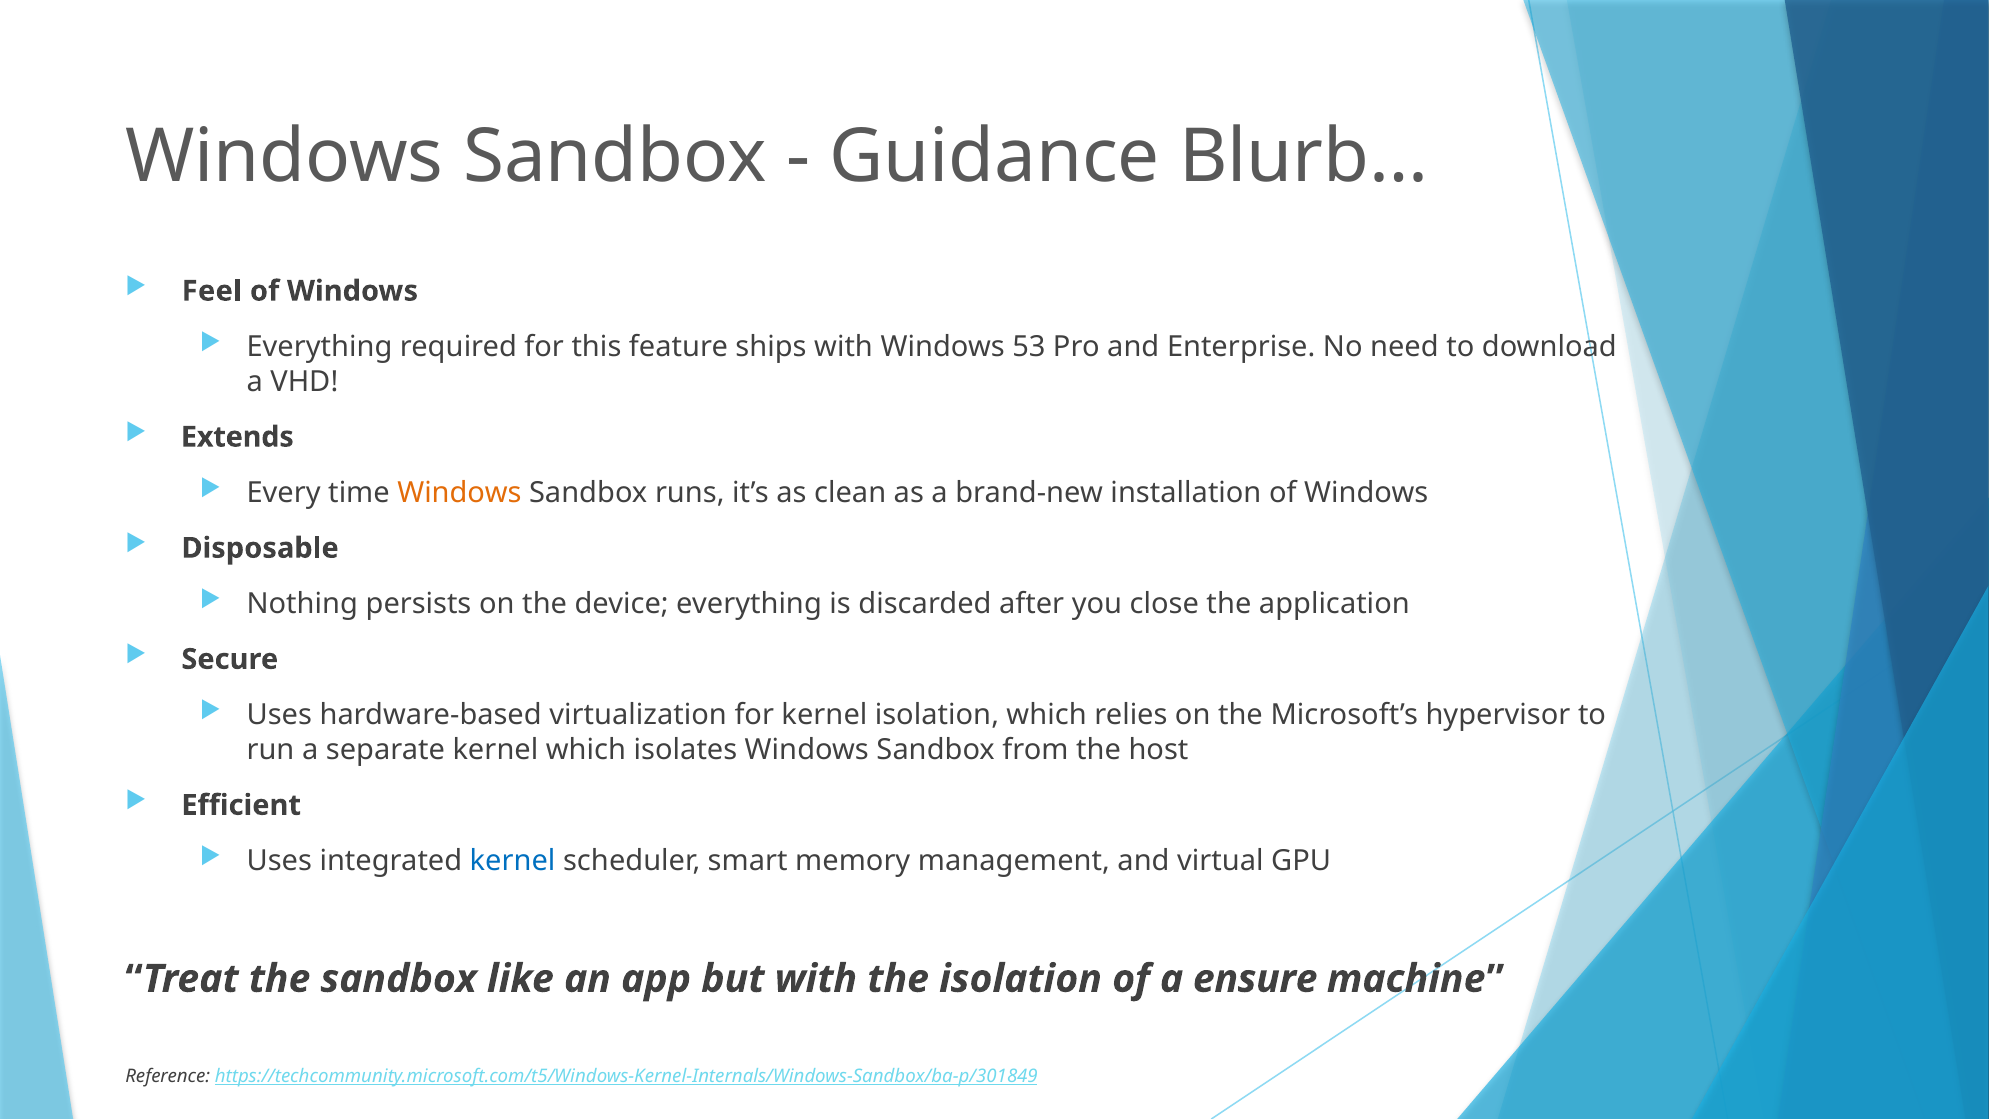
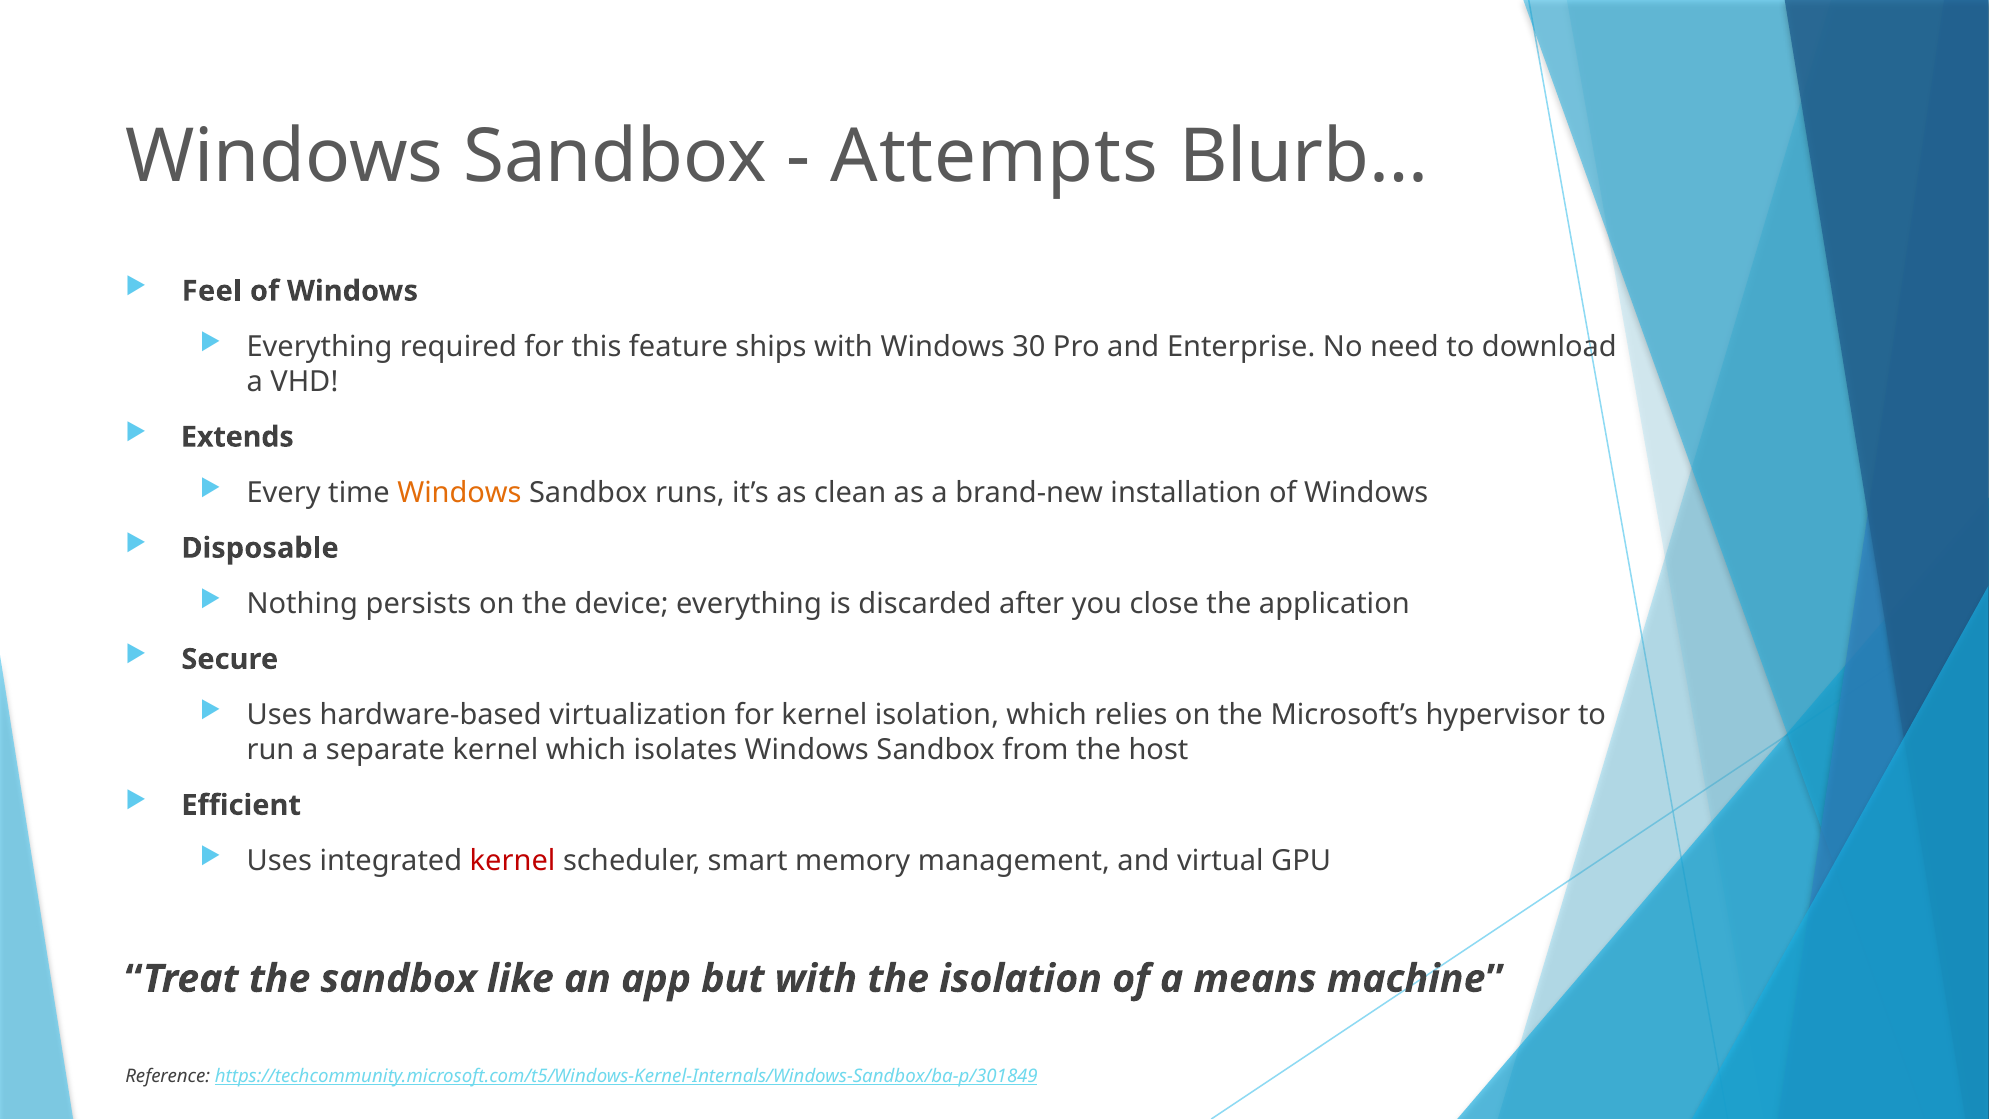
Guidance: Guidance -> Attempts
53: 53 -> 30
kernel at (513, 861) colour: blue -> red
ensure: ensure -> means
